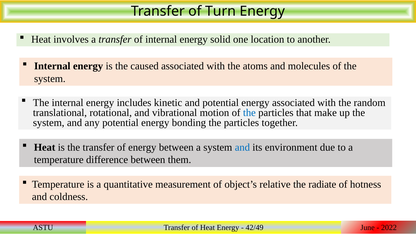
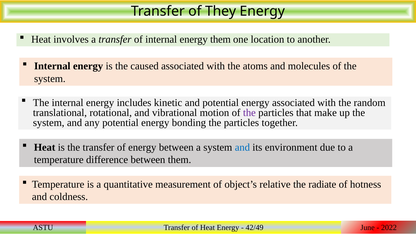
Turn: Turn -> They
energy solid: solid -> them
the at (249, 113) colour: blue -> purple
